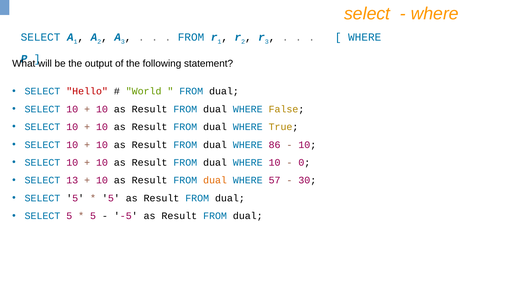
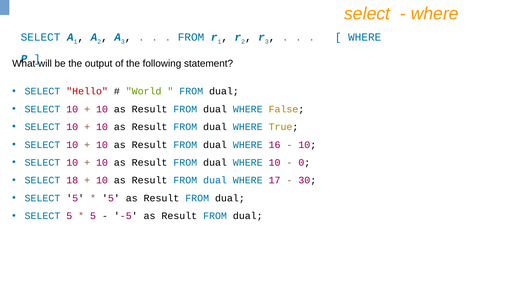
86: 86 -> 16
13: 13 -> 18
dual at (215, 181) colour: orange -> blue
57: 57 -> 17
